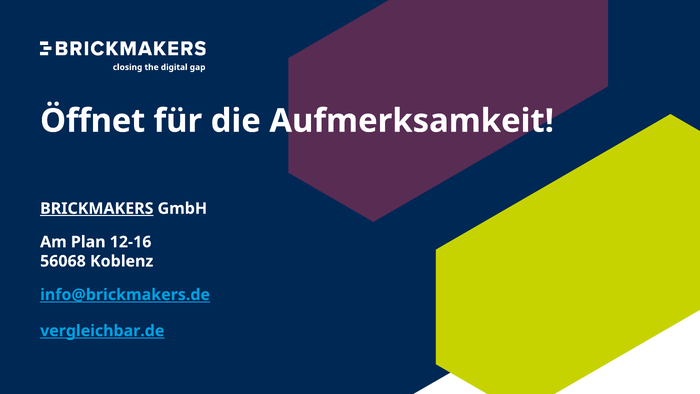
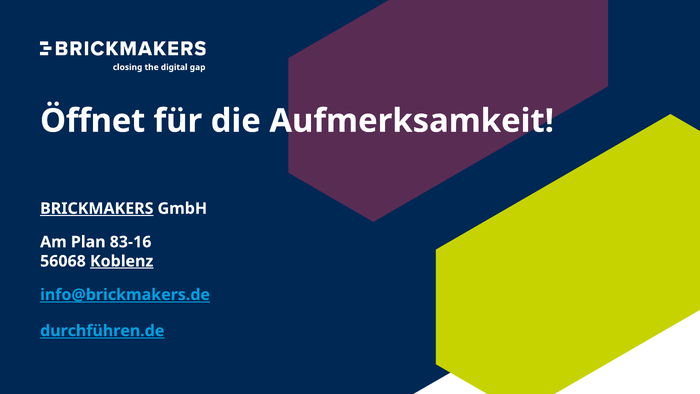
12-16: 12-16 -> 83-16
Koblenz underline: none -> present
vergleichbar.de: vergleichbar.de -> durchführen.de
